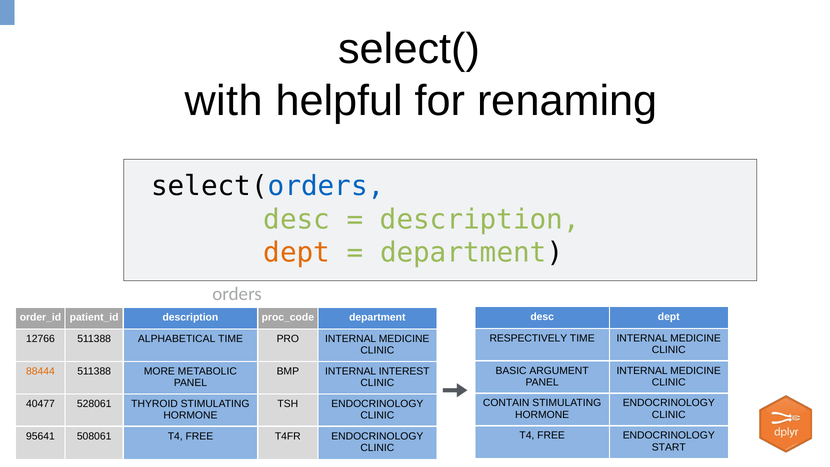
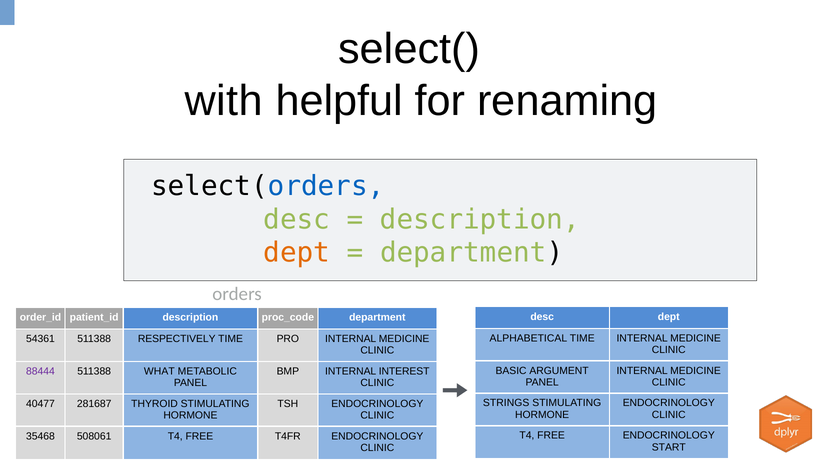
RESPECTIVELY: RESPECTIVELY -> ALPHABETICAL
12766: 12766 -> 54361
ALPHABETICAL: ALPHABETICAL -> RESPECTIVELY
88444 colour: orange -> purple
MORE: MORE -> WHAT
CONTAIN: CONTAIN -> STRINGS
528061: 528061 -> 281687
95641: 95641 -> 35468
